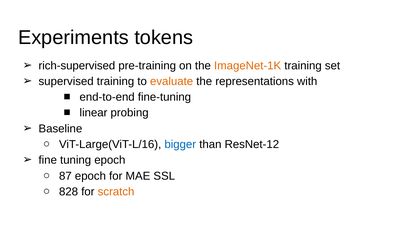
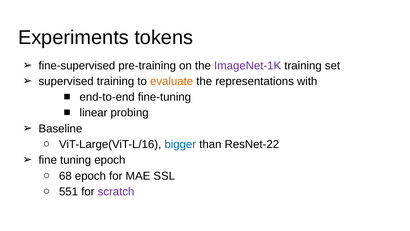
rich-supervised: rich-supervised -> fine-supervised
ImageNet-1K colour: orange -> purple
ResNet-12: ResNet-12 -> ResNet-22
87: 87 -> 68
828: 828 -> 551
scratch colour: orange -> purple
